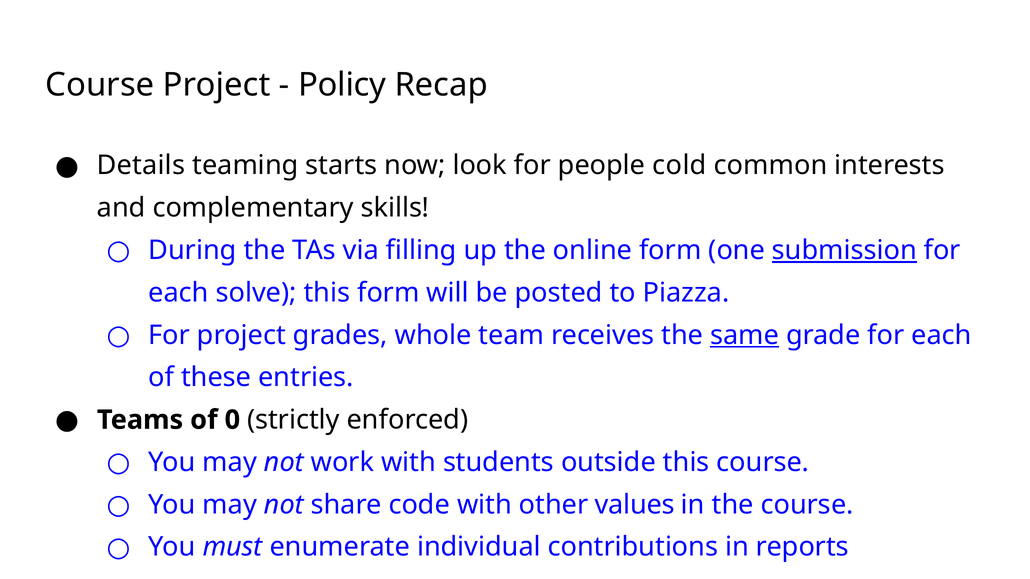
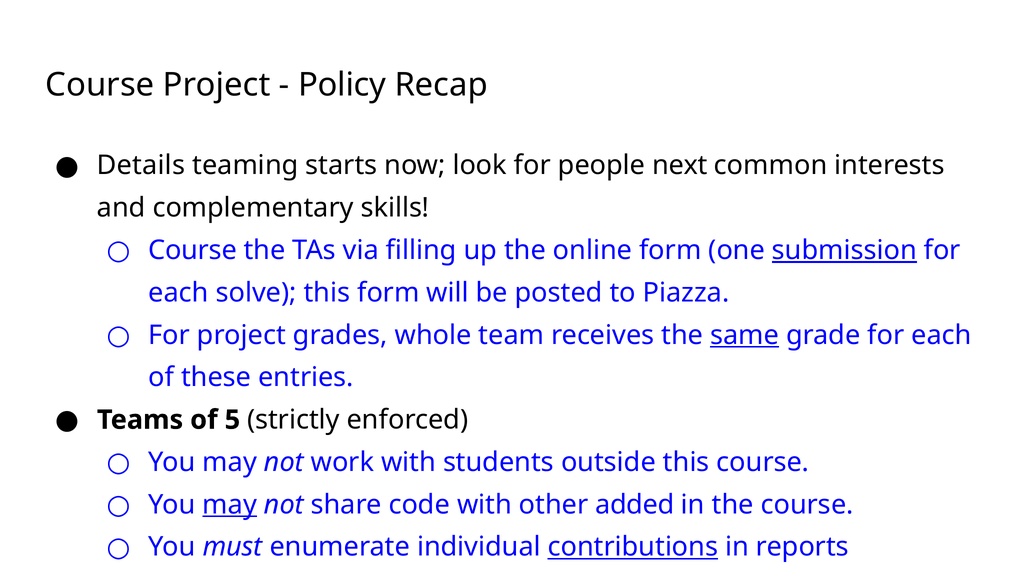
cold: cold -> next
During at (193, 250): During -> Course
0: 0 -> 5
may at (230, 505) underline: none -> present
values: values -> added
contributions underline: none -> present
